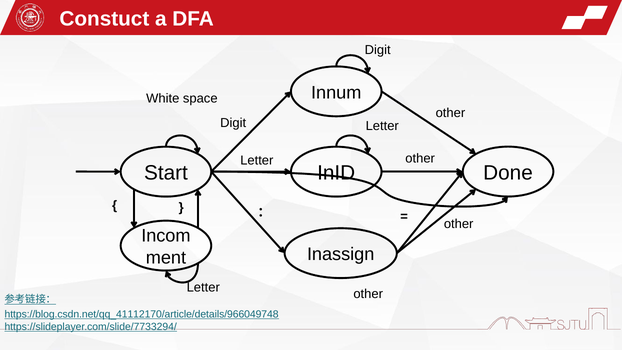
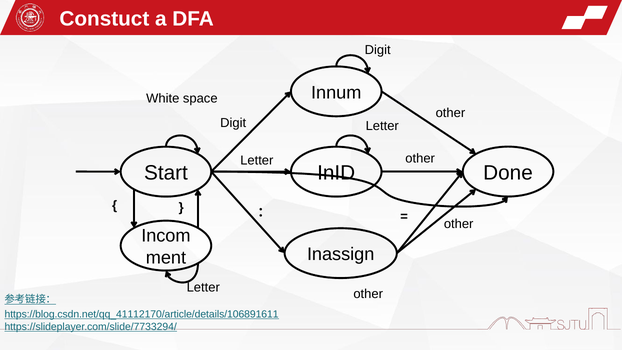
https://blog.csdn.net/qq_41112170/article/details/966049748: https://blog.csdn.net/qq_41112170/article/details/966049748 -> https://blog.csdn.net/qq_41112170/article/details/106891611
